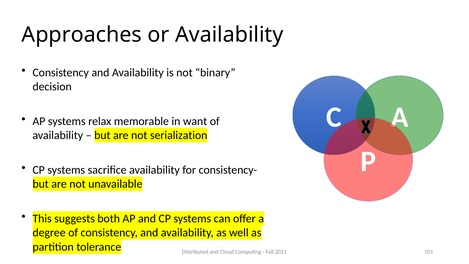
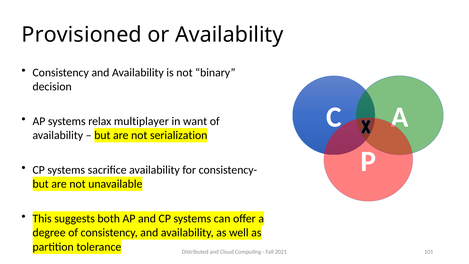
Approaches: Approaches -> Provisioned
memorable: memorable -> multiplayer
